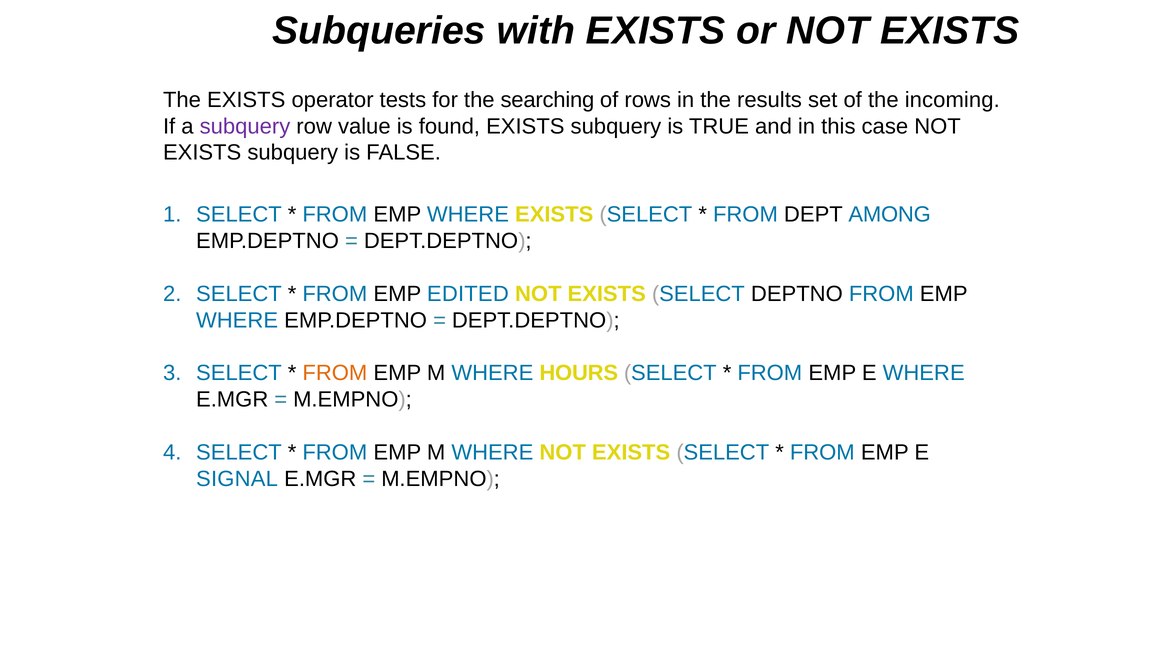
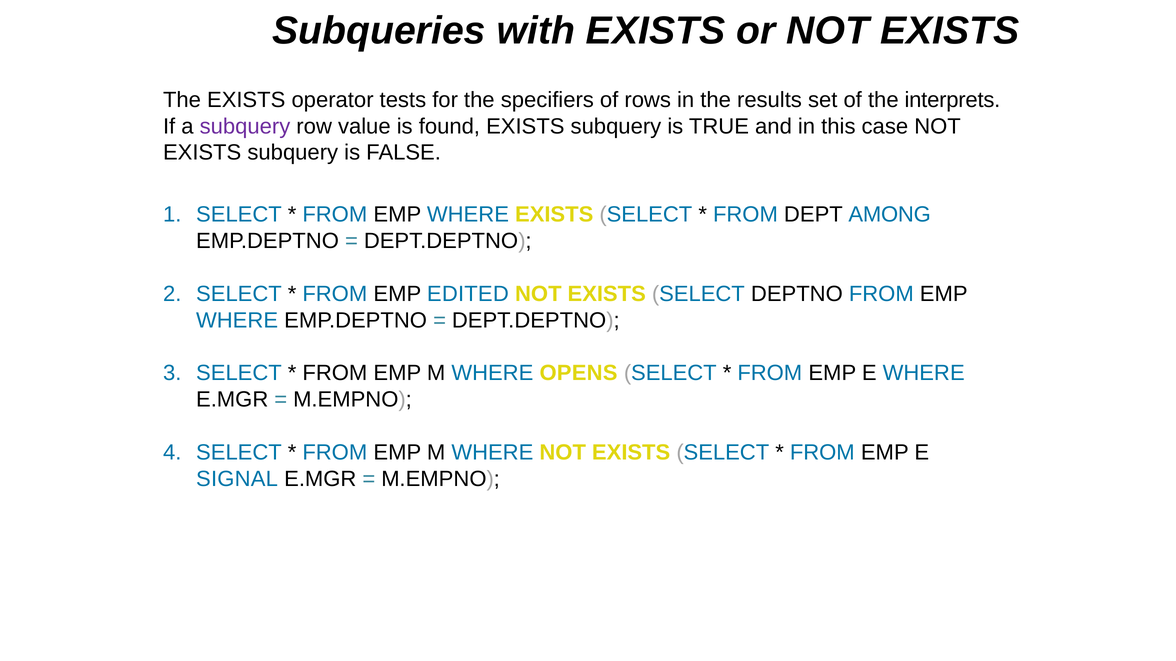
searching: searching -> specifiers
incoming: incoming -> interprets
FROM at (335, 373) colour: orange -> black
HOURS: HOURS -> OPENS
